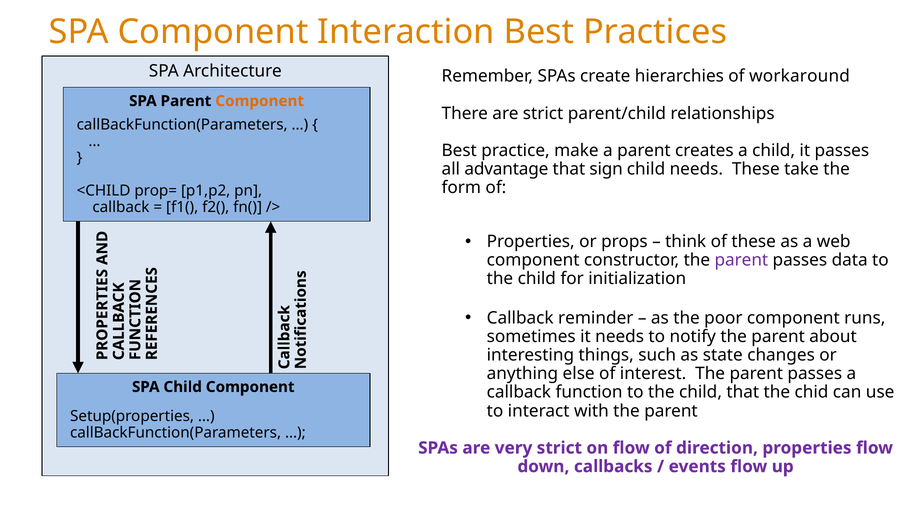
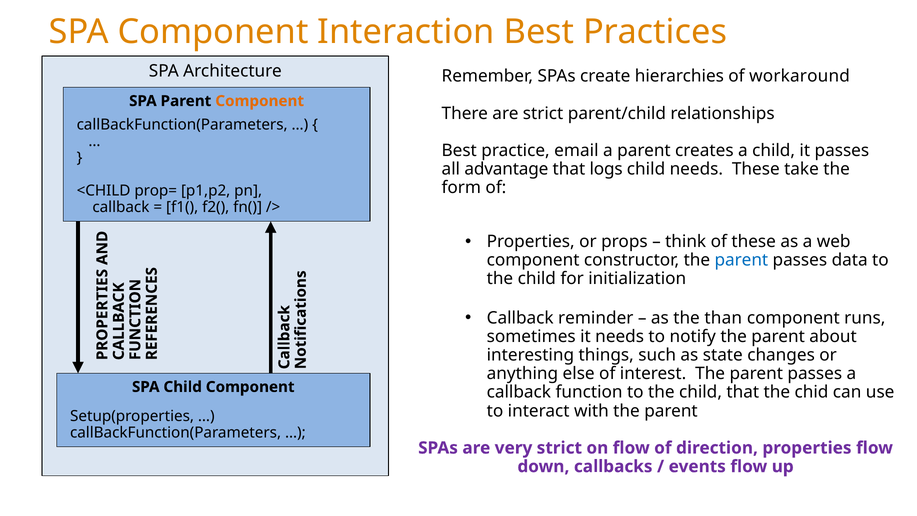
make: make -> email
sign: sign -> logs
parent at (741, 260) colour: purple -> blue
poor: poor -> than
